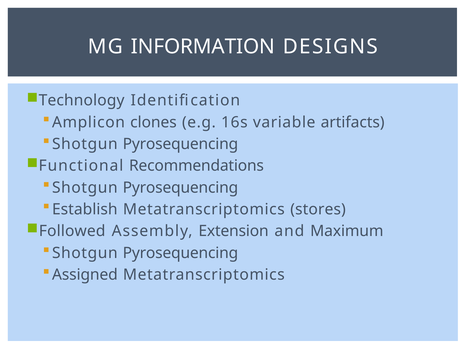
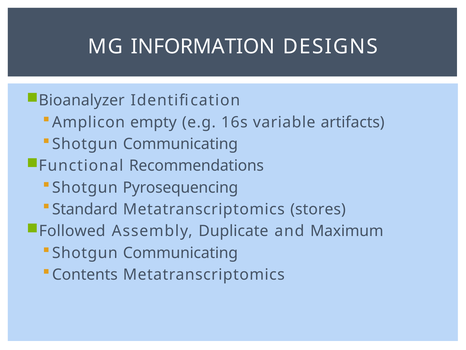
Technology: Technology -> Bioanalyzer
clones: clones -> empty
Pyrosequencing at (180, 144): Pyrosequencing -> Communicating
Establish: Establish -> Standard
Extension: Extension -> Duplicate
Pyrosequencing at (180, 253): Pyrosequencing -> Communicating
Assigned: Assigned -> Contents
